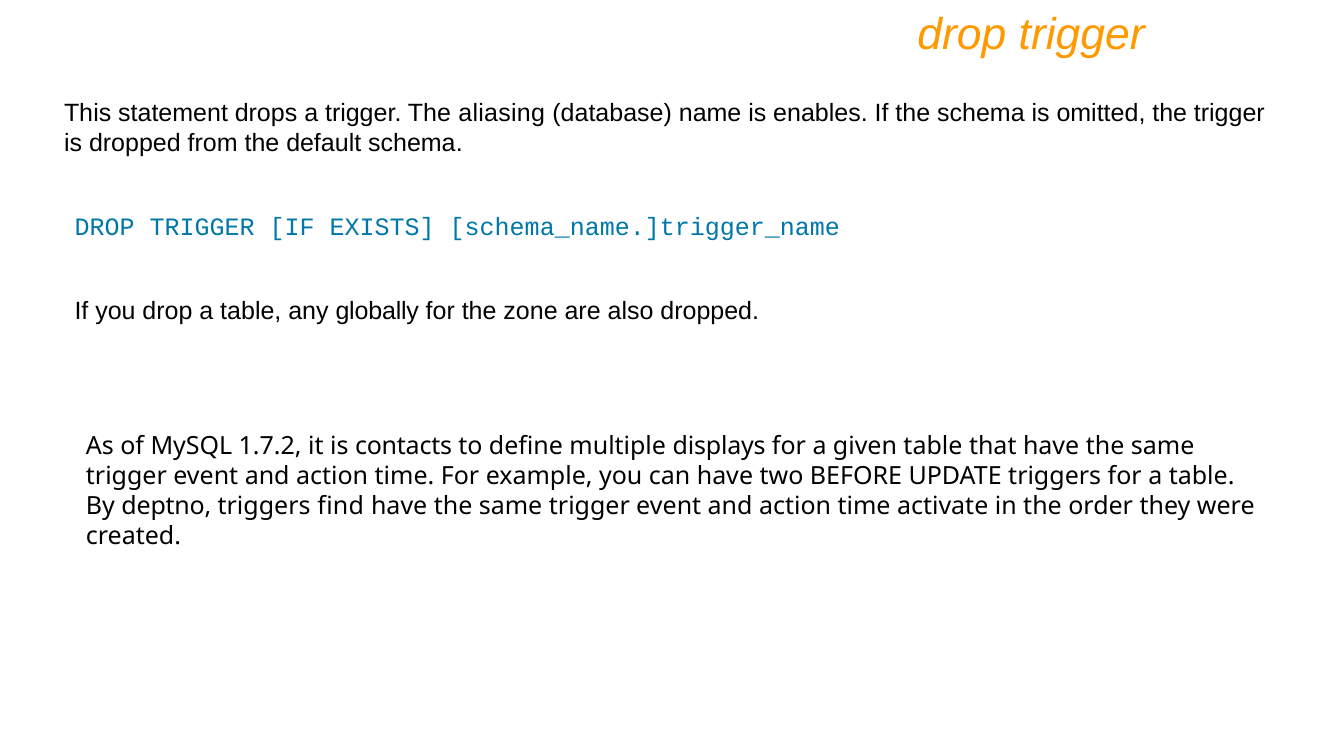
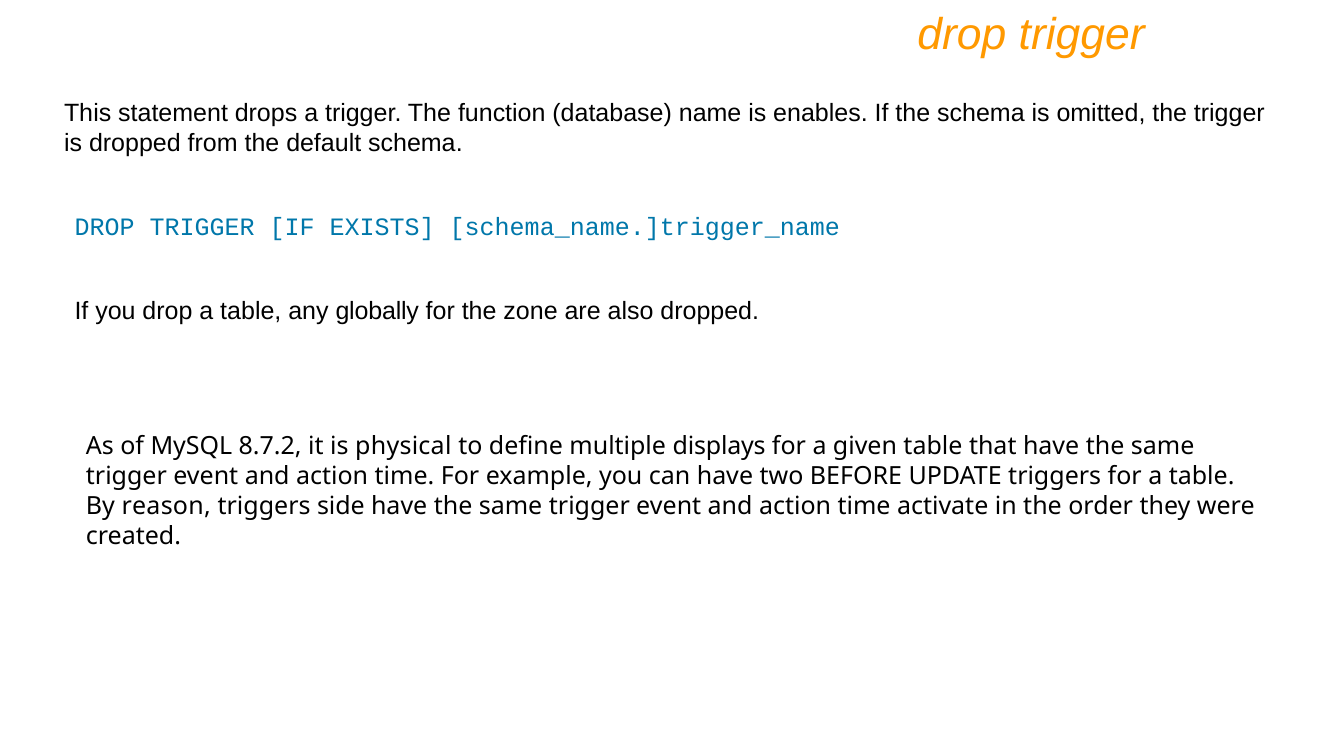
aliasing: aliasing -> function
1.7.2: 1.7.2 -> 8.7.2
contacts: contacts -> physical
deptno: deptno -> reason
find: find -> side
